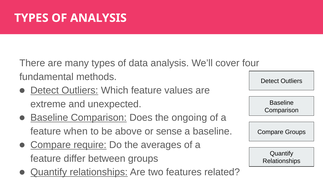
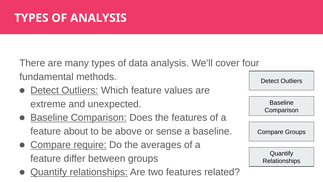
the ongoing: ongoing -> features
when: when -> about
